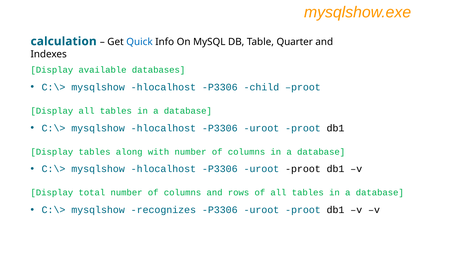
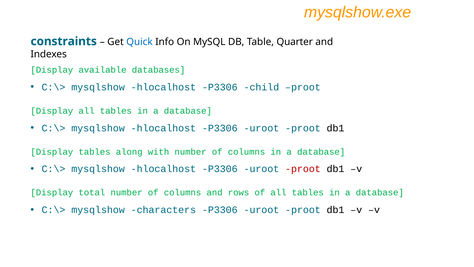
calculation: calculation -> constraints
proot at (303, 169) colour: black -> red
recognizes: recognizes -> characters
